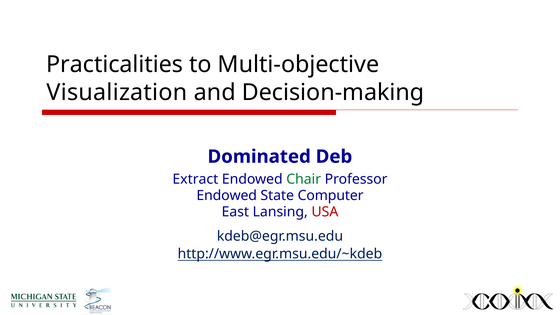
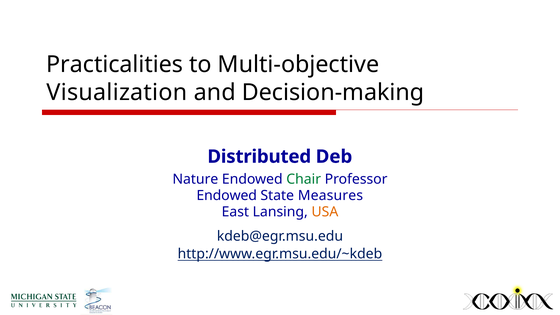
Dominated: Dominated -> Distributed
Extract: Extract -> Nature
Computer: Computer -> Measures
USA colour: red -> orange
